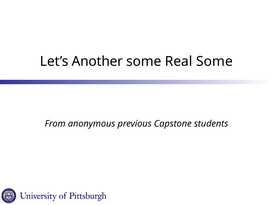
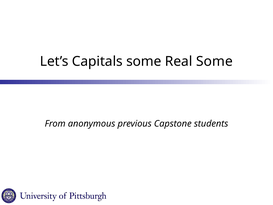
Another: Another -> Capitals
